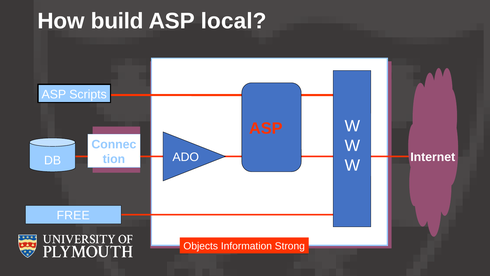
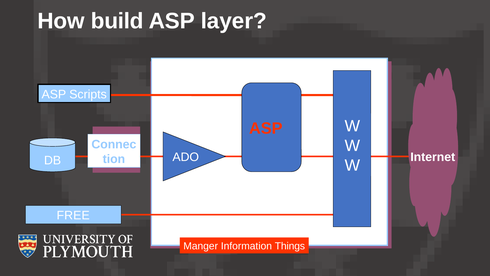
local: local -> layer
Objects: Objects -> Manger
Strong: Strong -> Things
